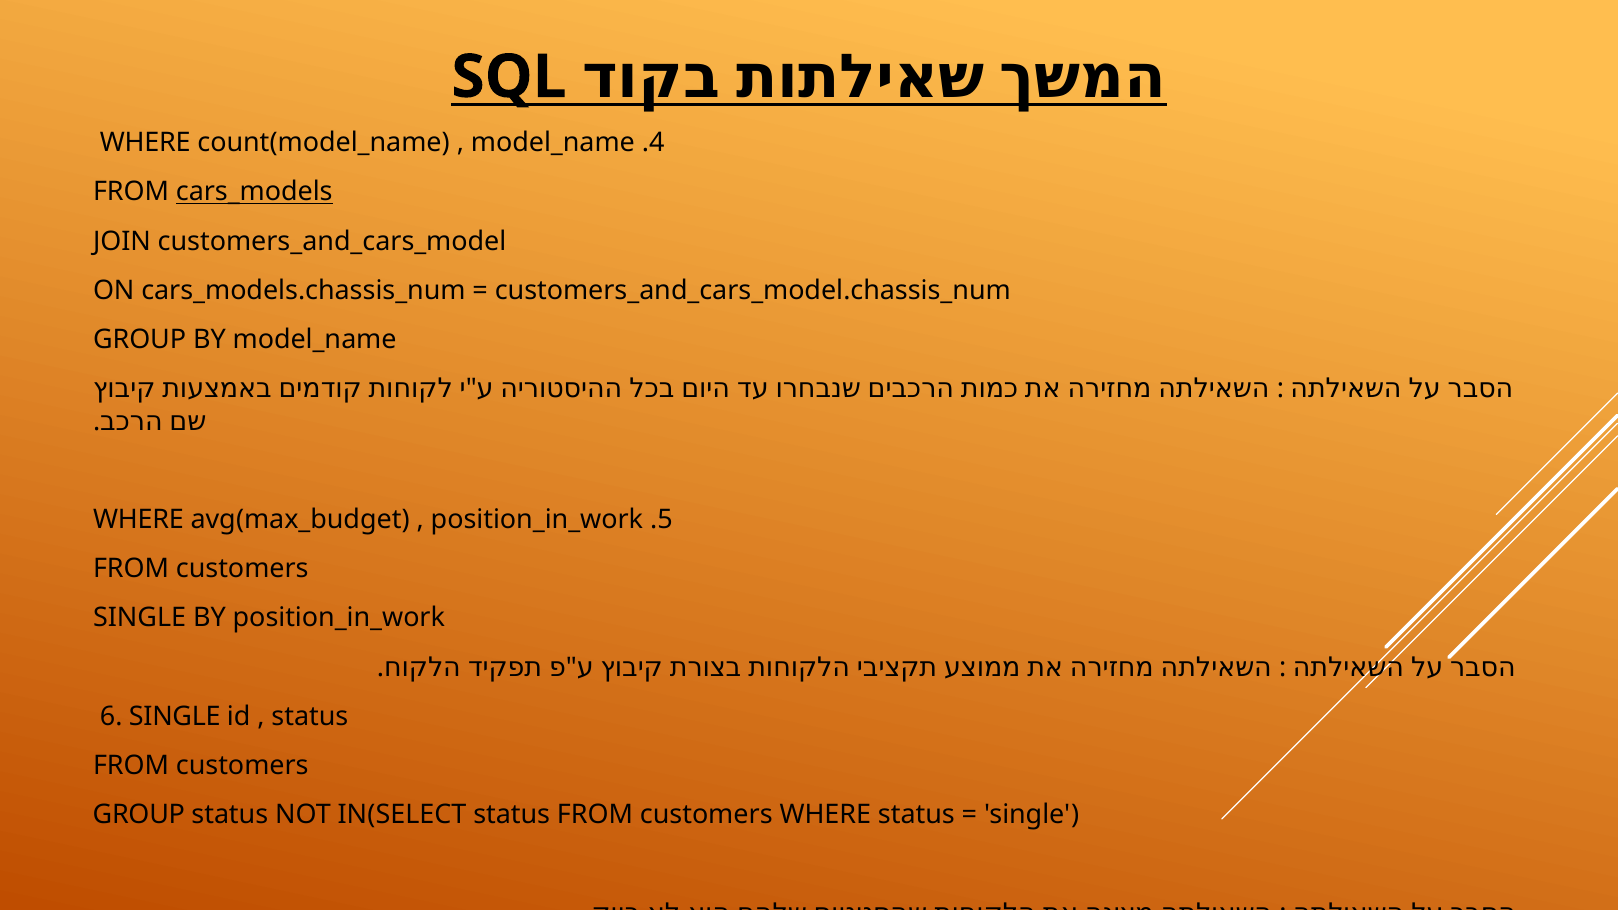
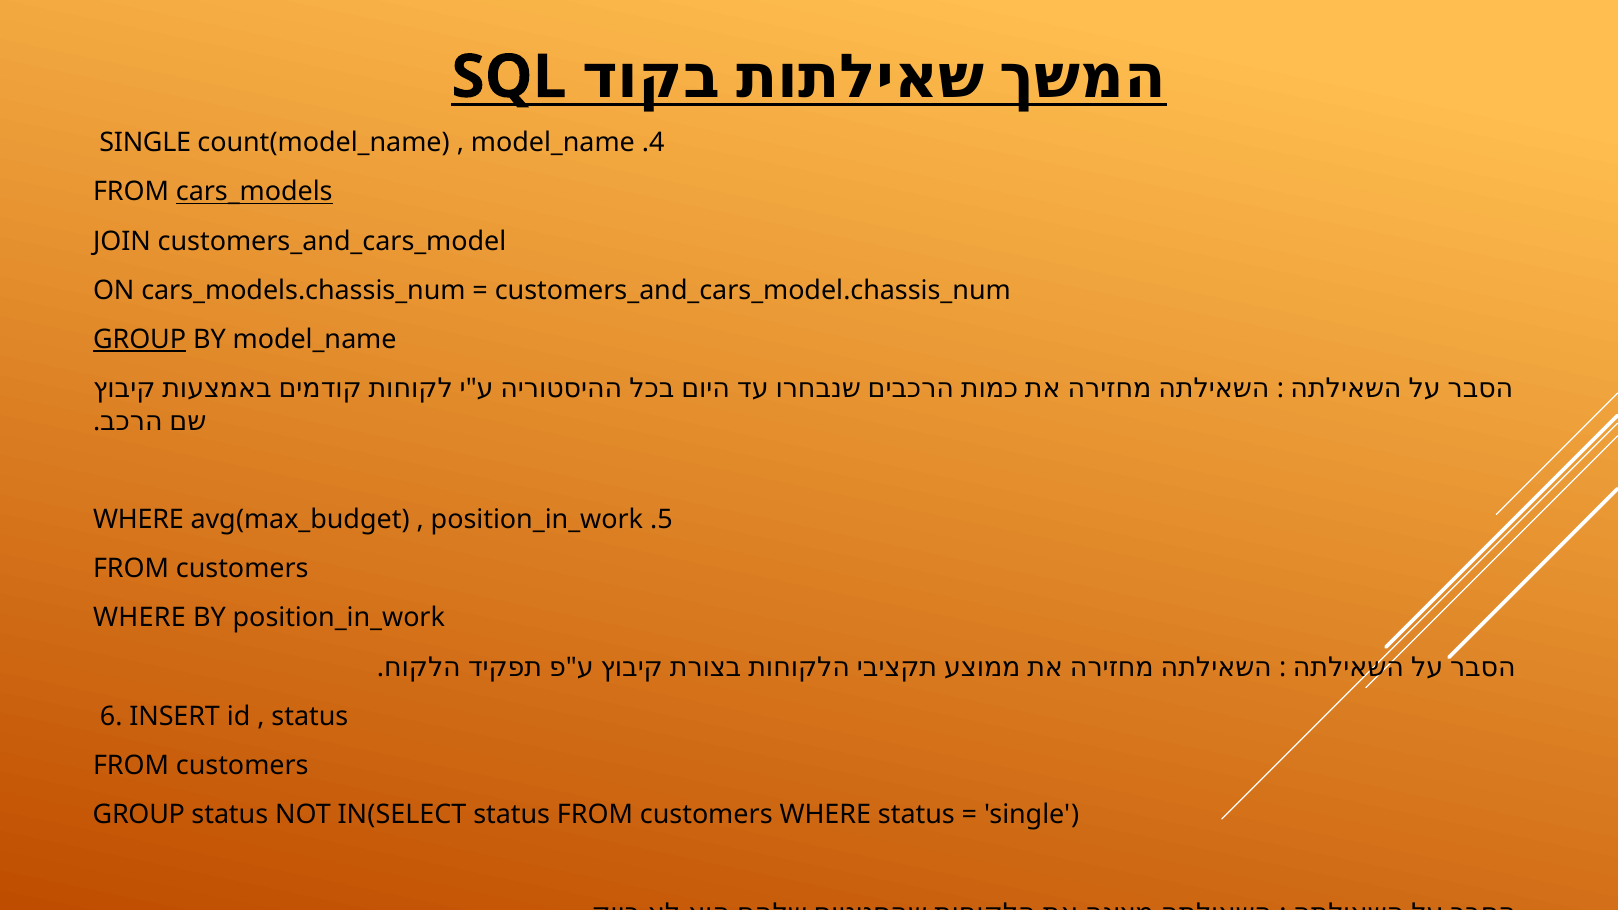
WHERE at (145, 143): WHERE -> SINGLE
GROUP at (140, 340) underline: none -> present
SINGLE at (140, 618): SINGLE -> WHERE
6 SINGLE: SINGLE -> INSERT
